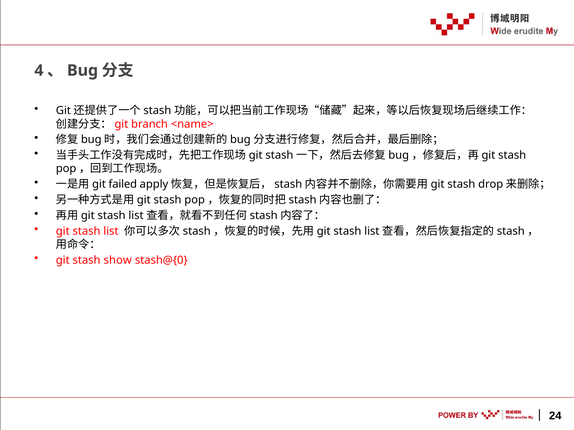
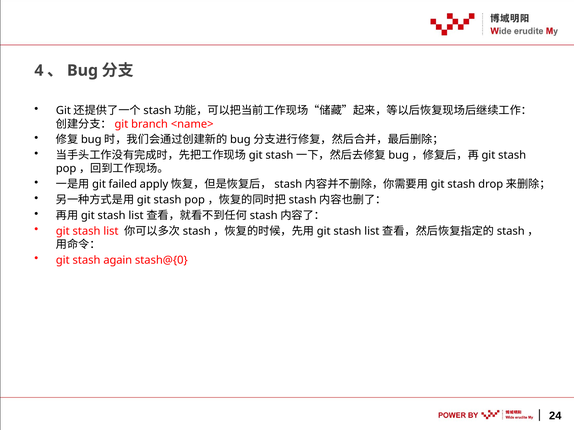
show: show -> again
